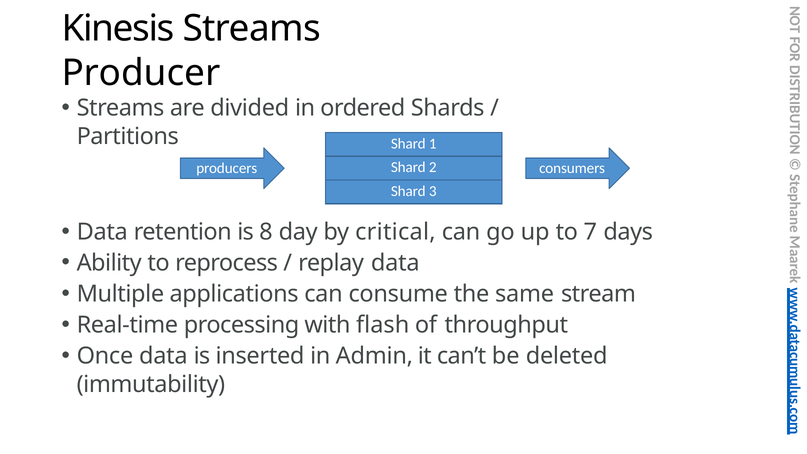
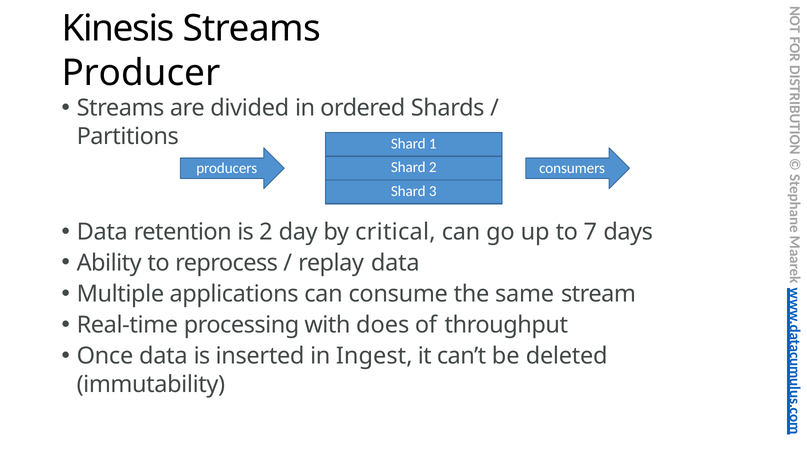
is 8: 8 -> 2
flash: flash -> does
Admin: Admin -> Ingest
